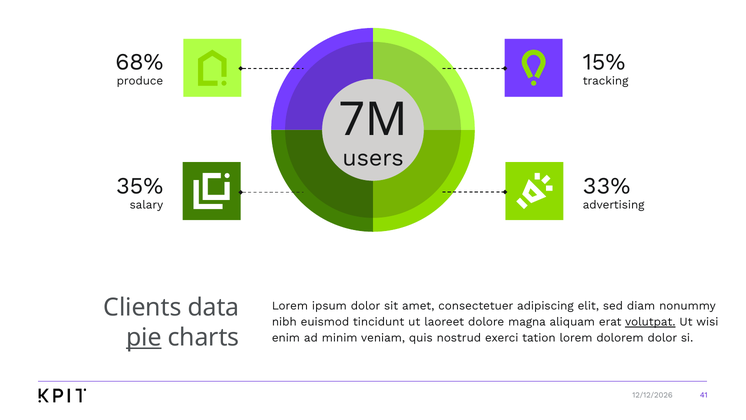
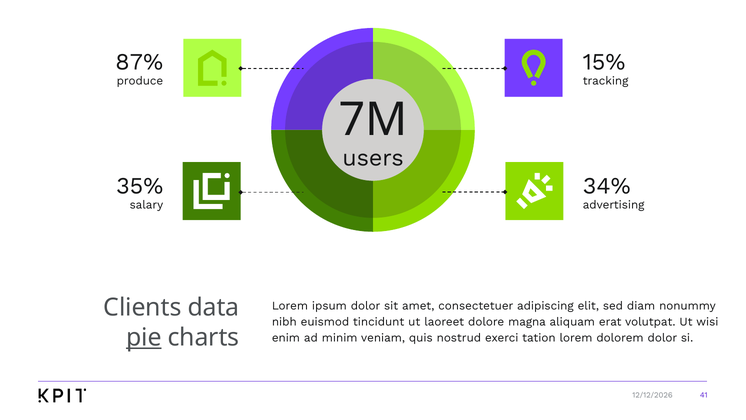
68%: 68% -> 87%
33%: 33% -> 34%
volutpat underline: present -> none
